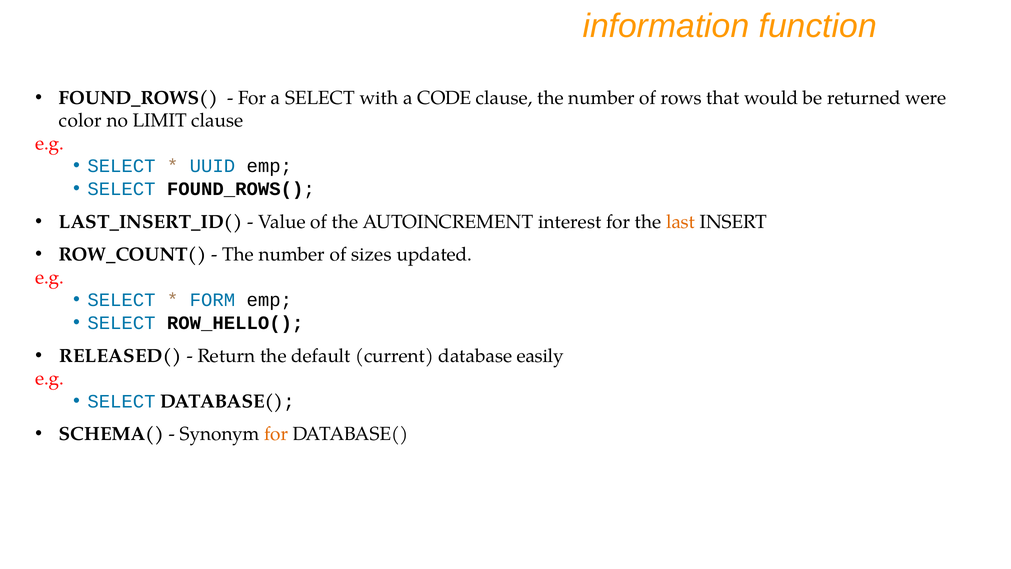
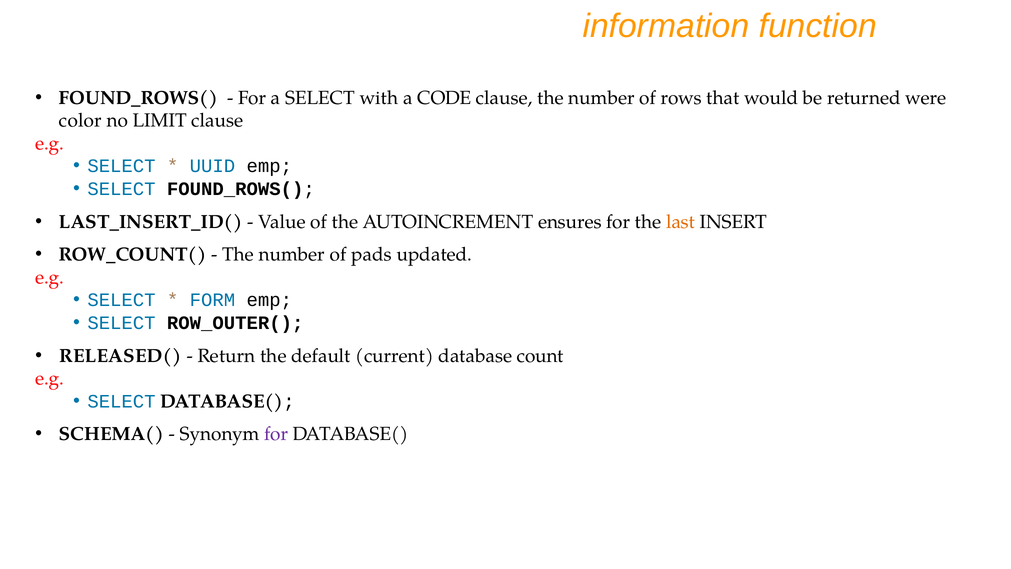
interest: interest -> ensures
sizes: sizes -> pads
ROW_HELLO(: ROW_HELLO( -> ROW_OUTER(
easily: easily -> count
for at (276, 434) colour: orange -> purple
